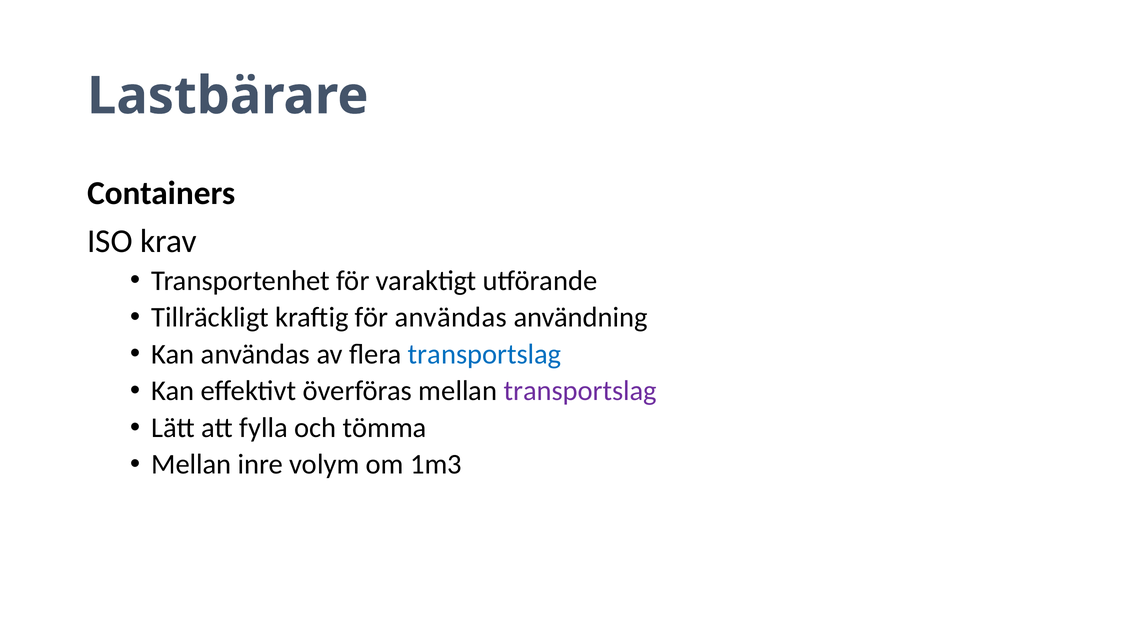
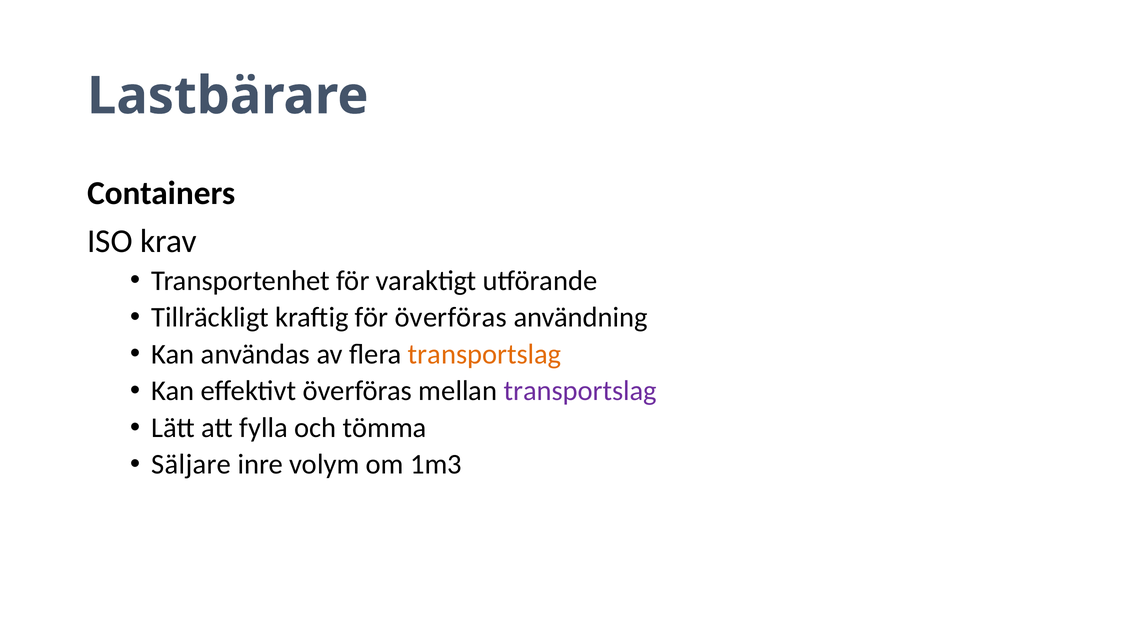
för användas: användas -> överföras
transportslag at (485, 354) colour: blue -> orange
Mellan at (191, 465): Mellan -> Säljare
